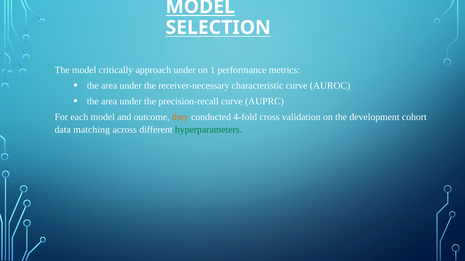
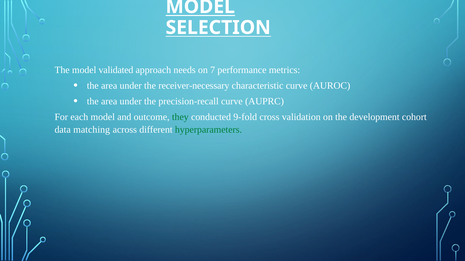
critically: critically -> validated
approach under: under -> needs
1: 1 -> 7
they colour: orange -> green
4-fold: 4-fold -> 9-fold
